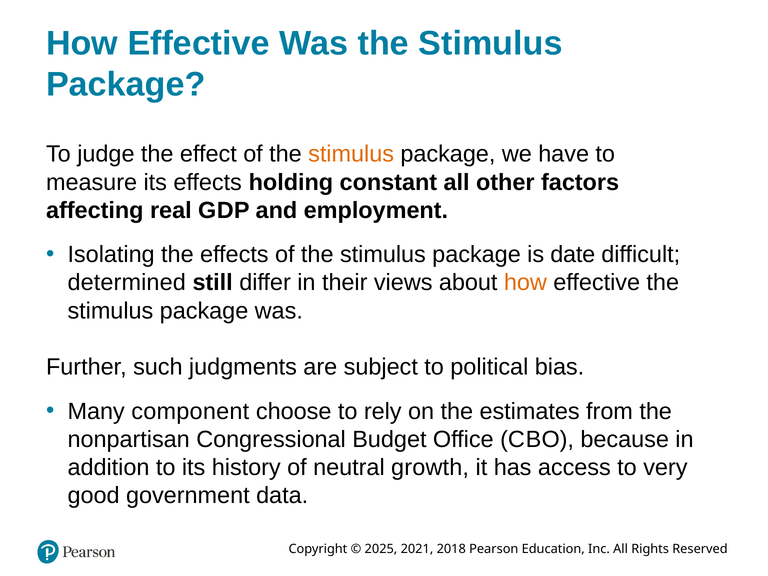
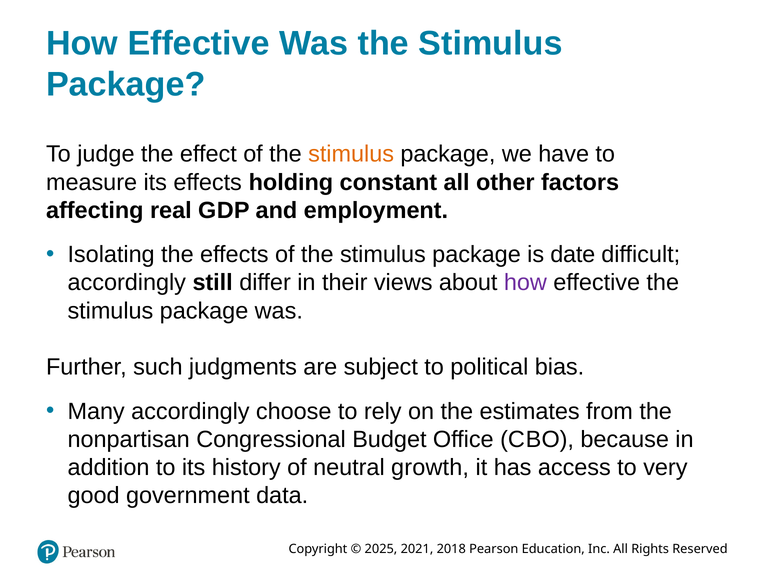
determined at (127, 283): determined -> accordingly
how at (525, 283) colour: orange -> purple
Many component: component -> accordingly
